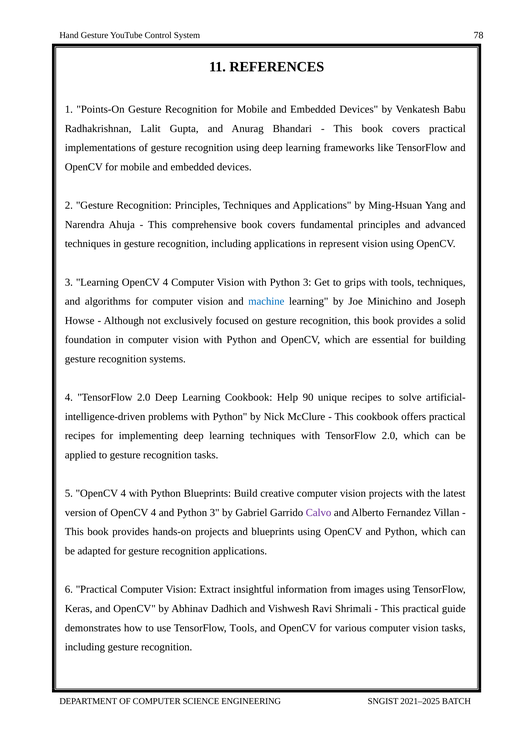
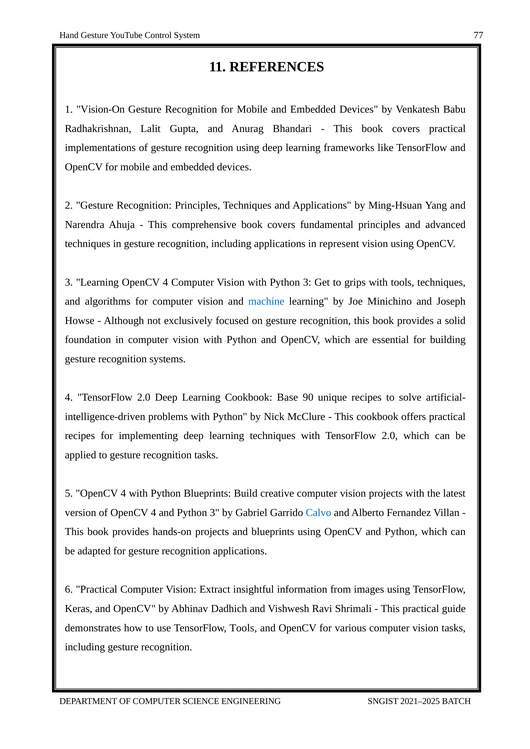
78: 78 -> 77
Points-On: Points-On -> Vision-On
Help: Help -> Base
Calvo colour: purple -> blue
